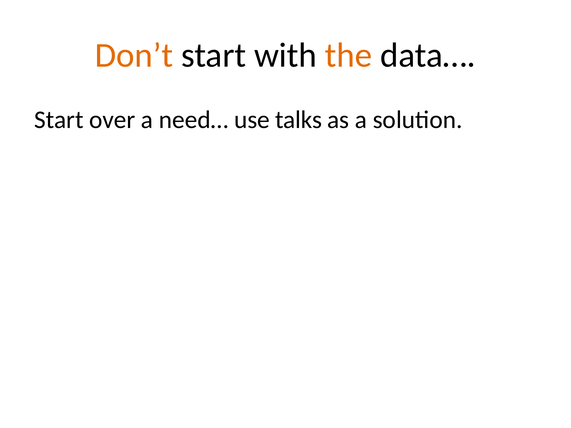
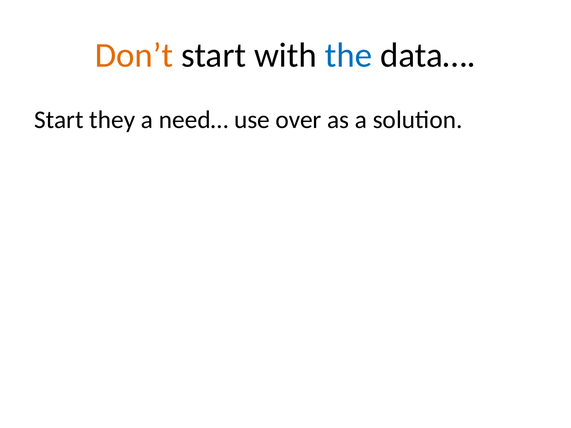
the colour: orange -> blue
over: over -> they
talks: talks -> over
